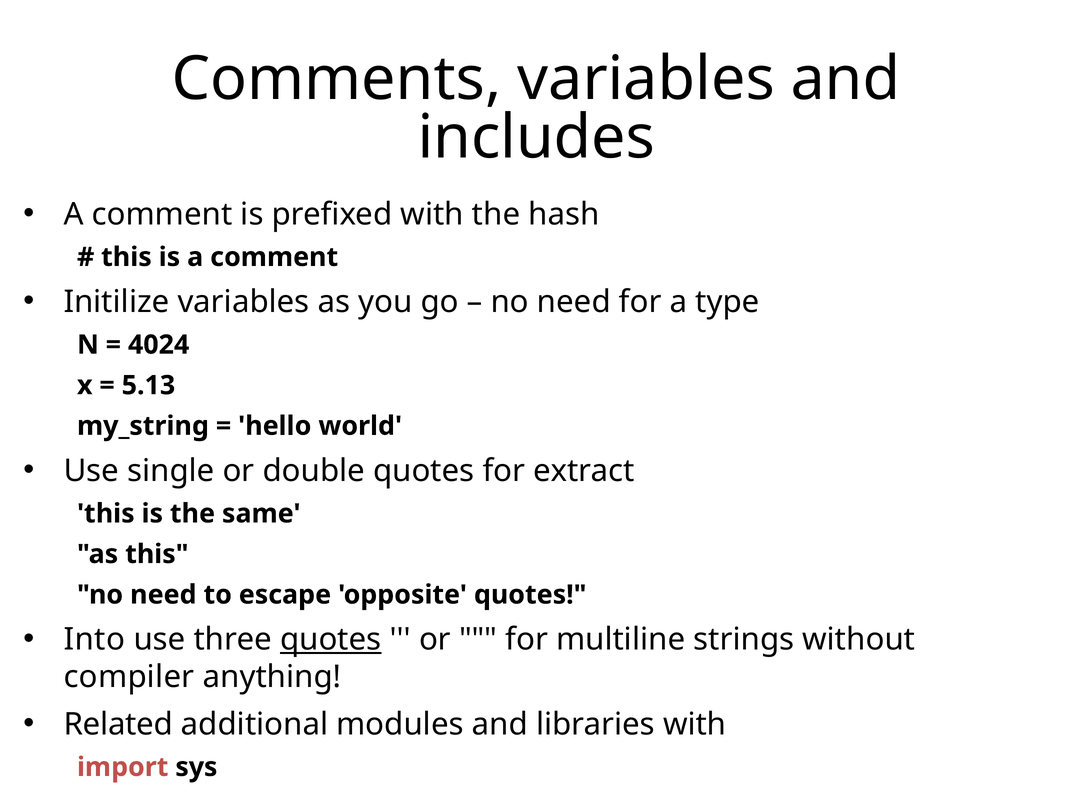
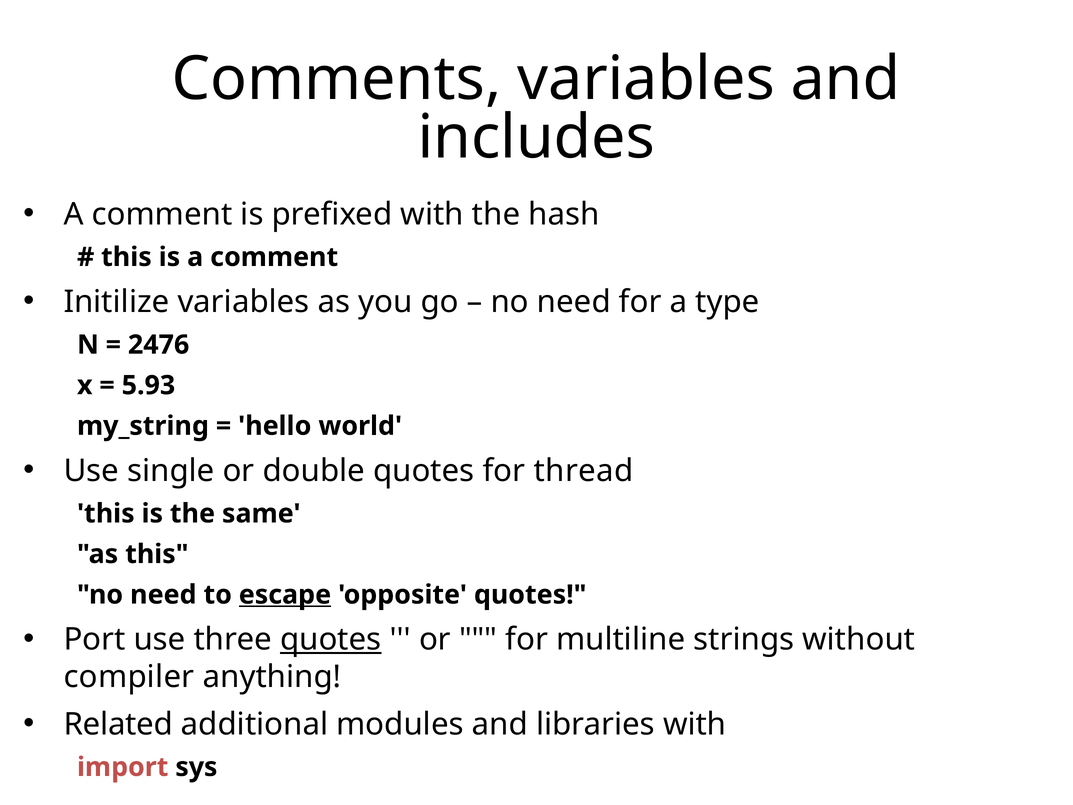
4024: 4024 -> 2476
5.13: 5.13 -> 5.93
extract: extract -> thread
escape underline: none -> present
Into: Into -> Port
